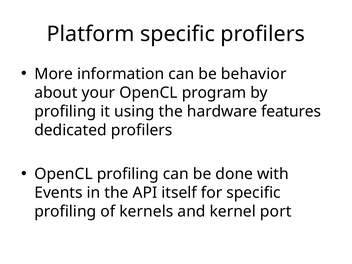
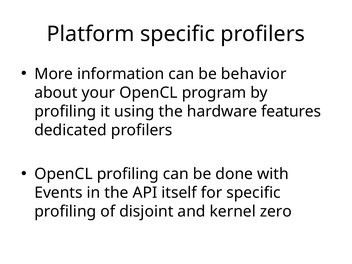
kernels: kernels -> disjoint
port: port -> zero
